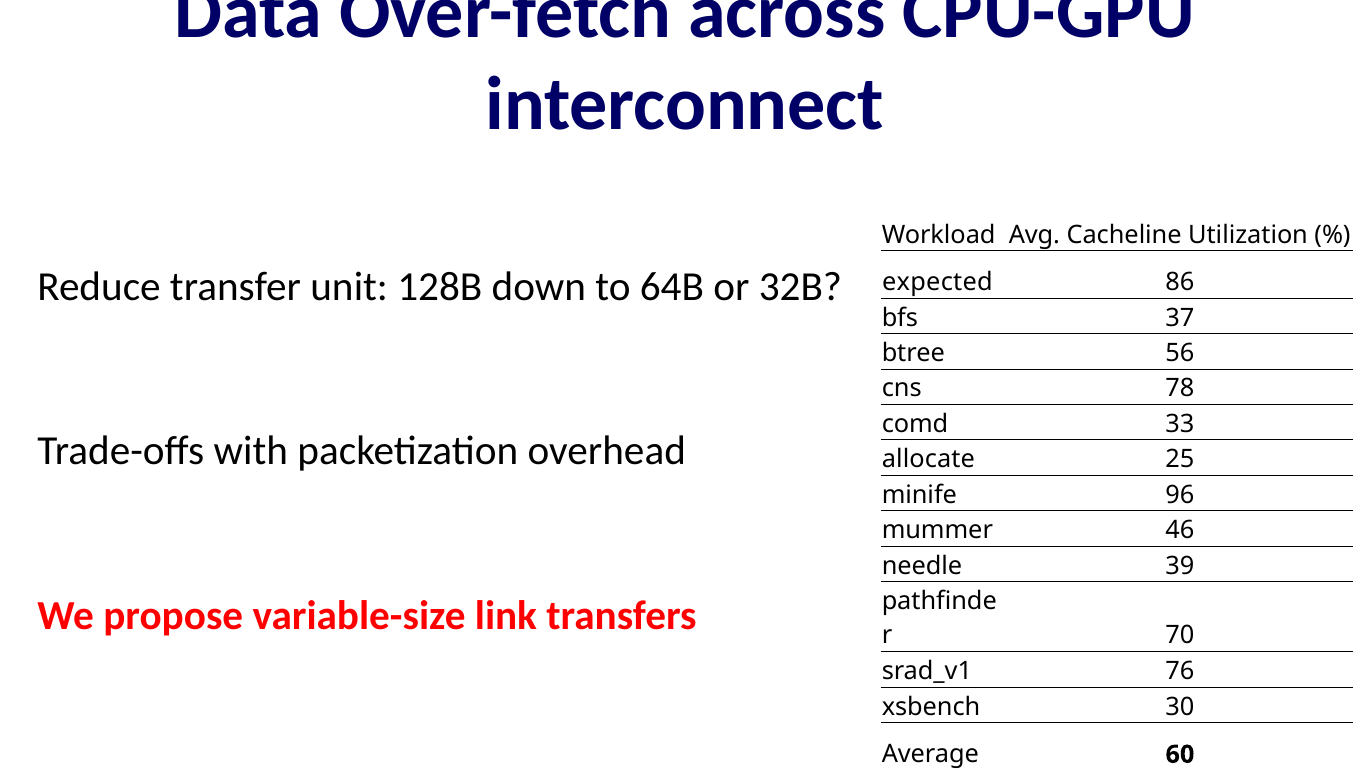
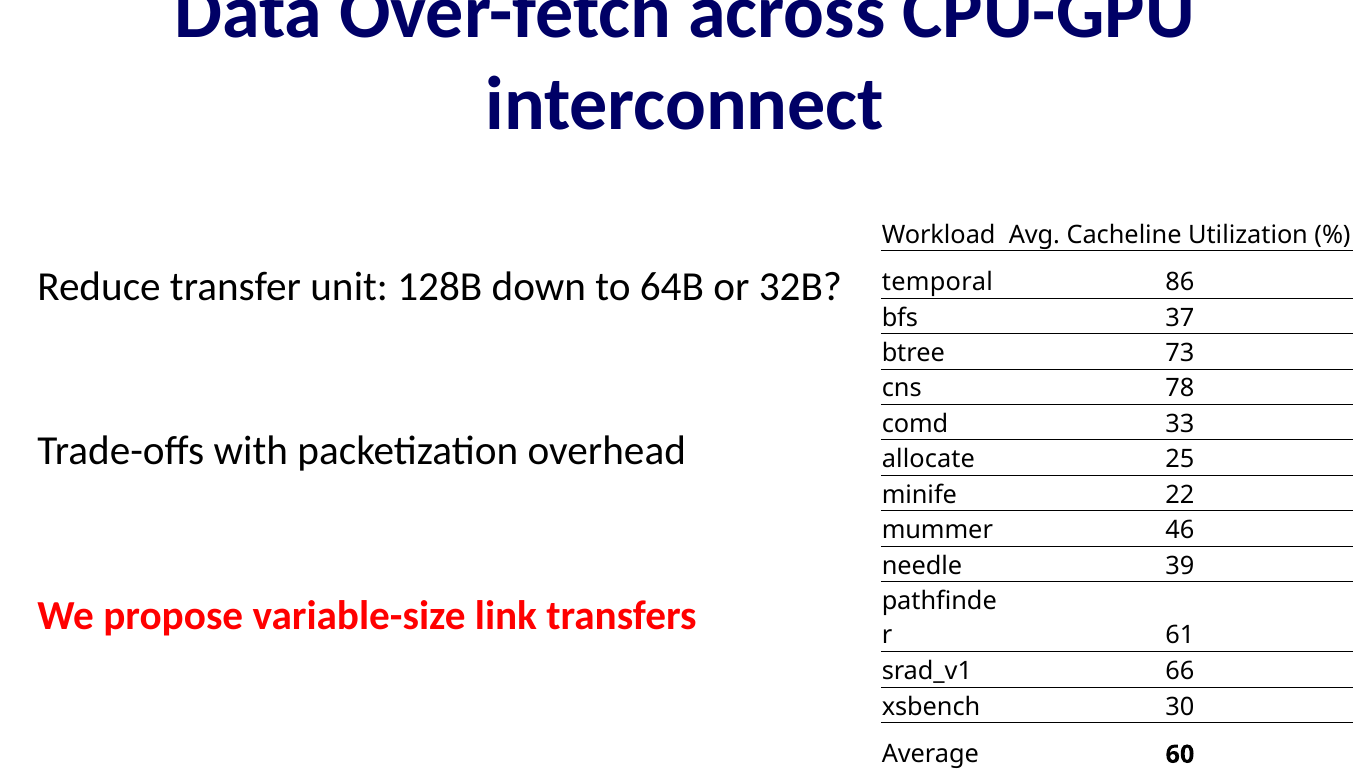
expected: expected -> temporal
56: 56 -> 73
96: 96 -> 22
70: 70 -> 61
76: 76 -> 66
